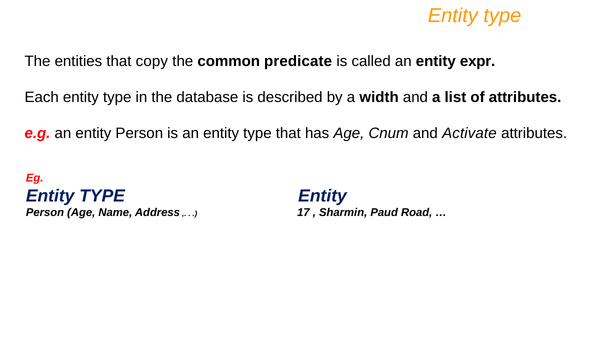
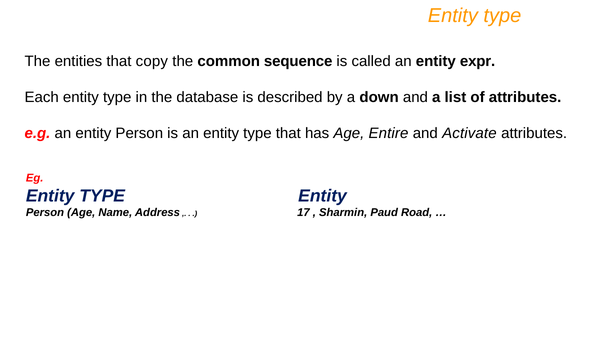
predicate: predicate -> sequence
width: width -> down
Cnum: Cnum -> Entire
